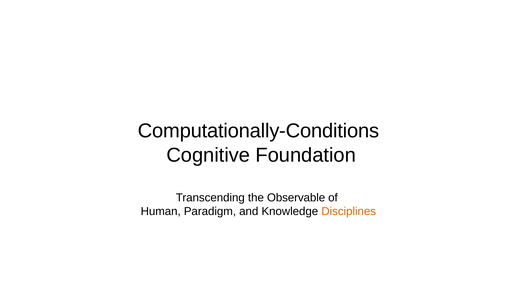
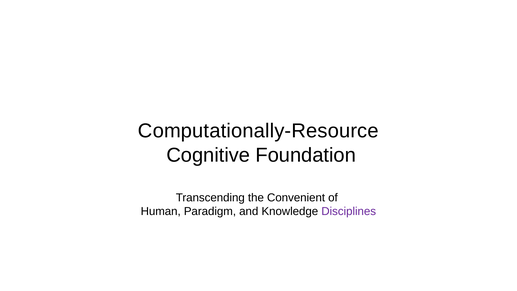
Computationally-Conditions: Computationally-Conditions -> Computationally-Resource
Observable: Observable -> Convenient
Disciplines colour: orange -> purple
